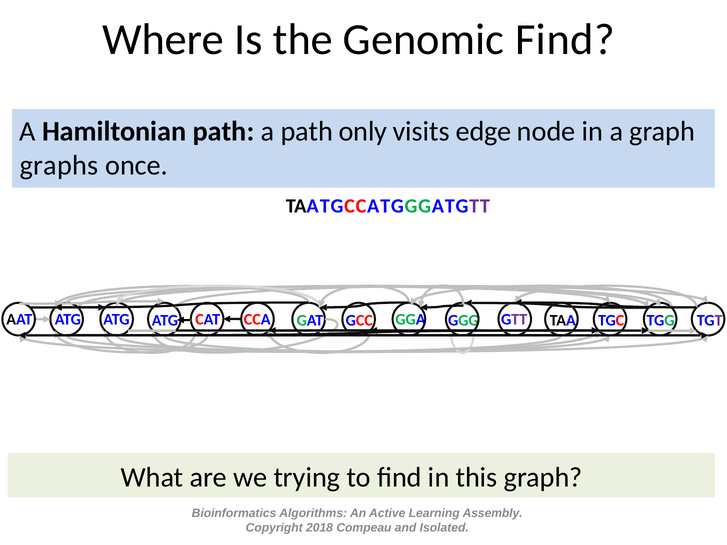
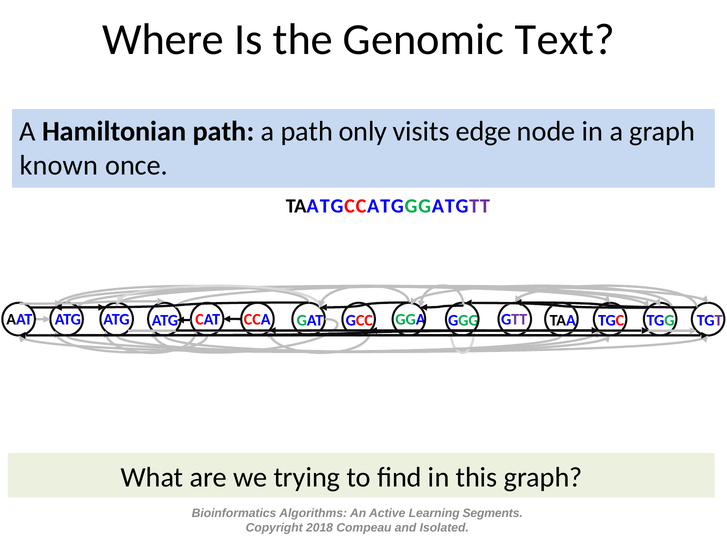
Genomic Find: Find -> Text
graphs: graphs -> known
Assembly: Assembly -> Segments
